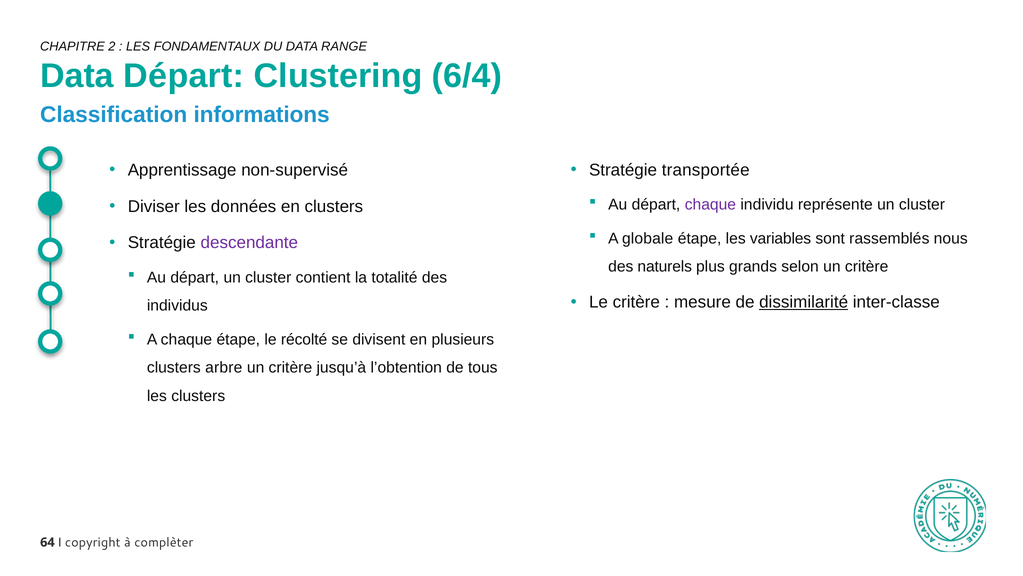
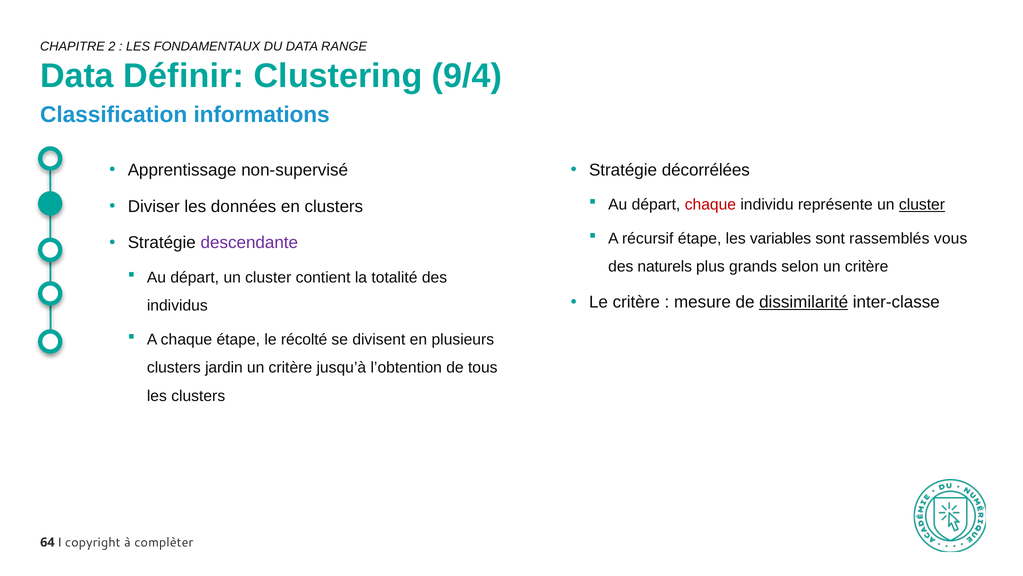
Data Départ: Départ -> Définir
6/4: 6/4 -> 9/4
transportée: transportée -> décorrélées
chaque at (710, 204) colour: purple -> red
cluster at (922, 204) underline: none -> present
globale: globale -> récursif
nous: nous -> vous
arbre: arbre -> jardin
